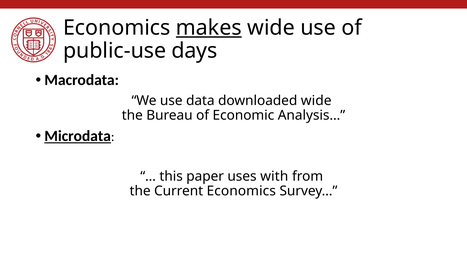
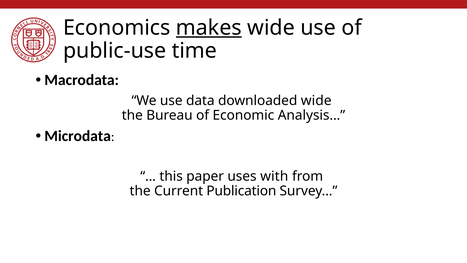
days: days -> time
Microdata underline: present -> none
Current Economics: Economics -> Publication
